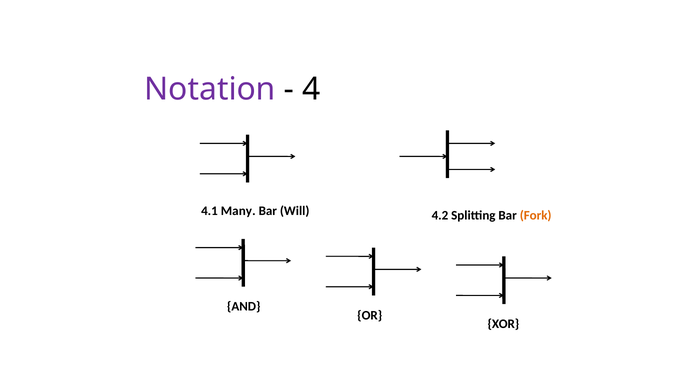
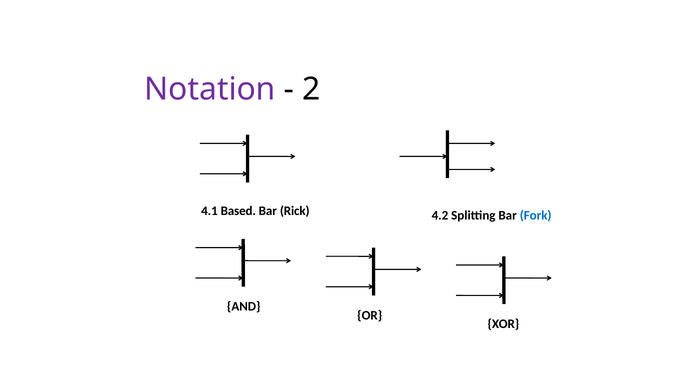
4: 4 -> 2
Many: Many -> Based
Will: Will -> Rick
Fork colour: orange -> blue
